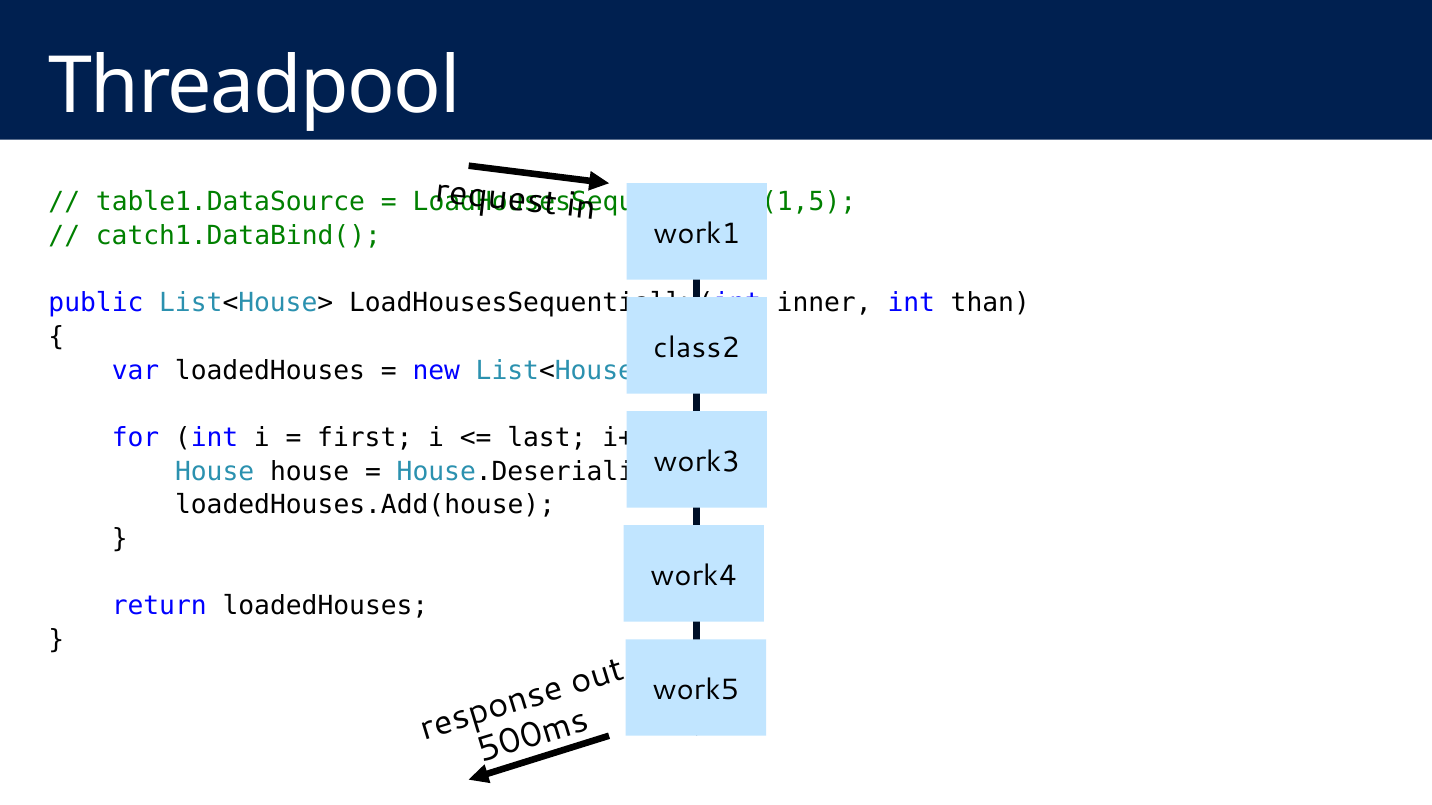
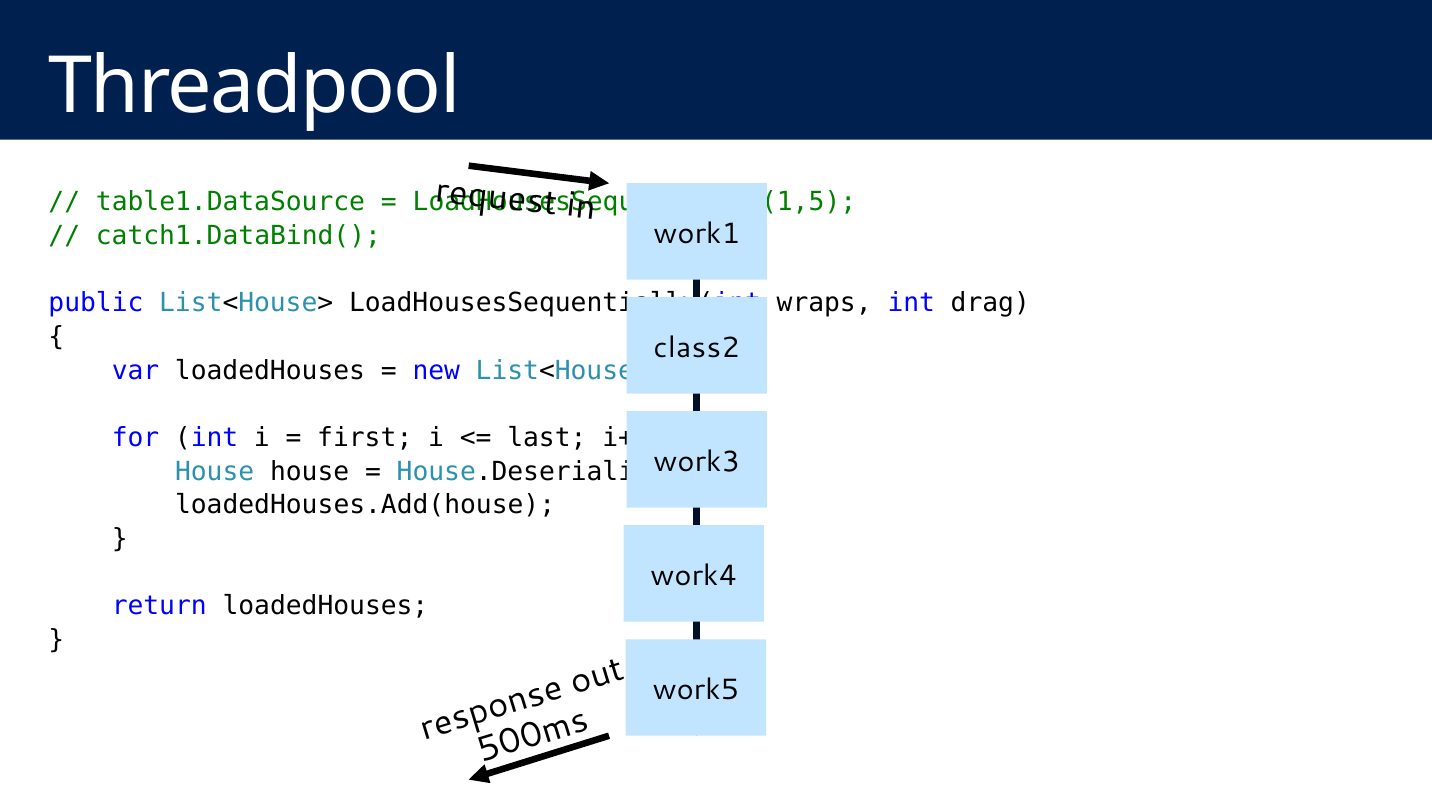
inner: inner -> wraps
than: than -> drag
